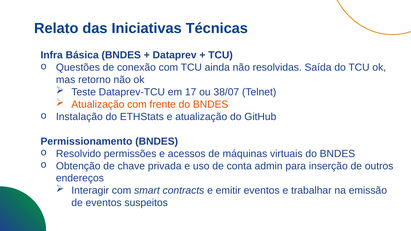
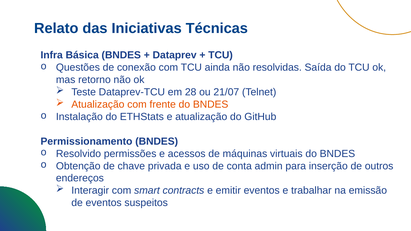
17: 17 -> 28
38/07: 38/07 -> 21/07
